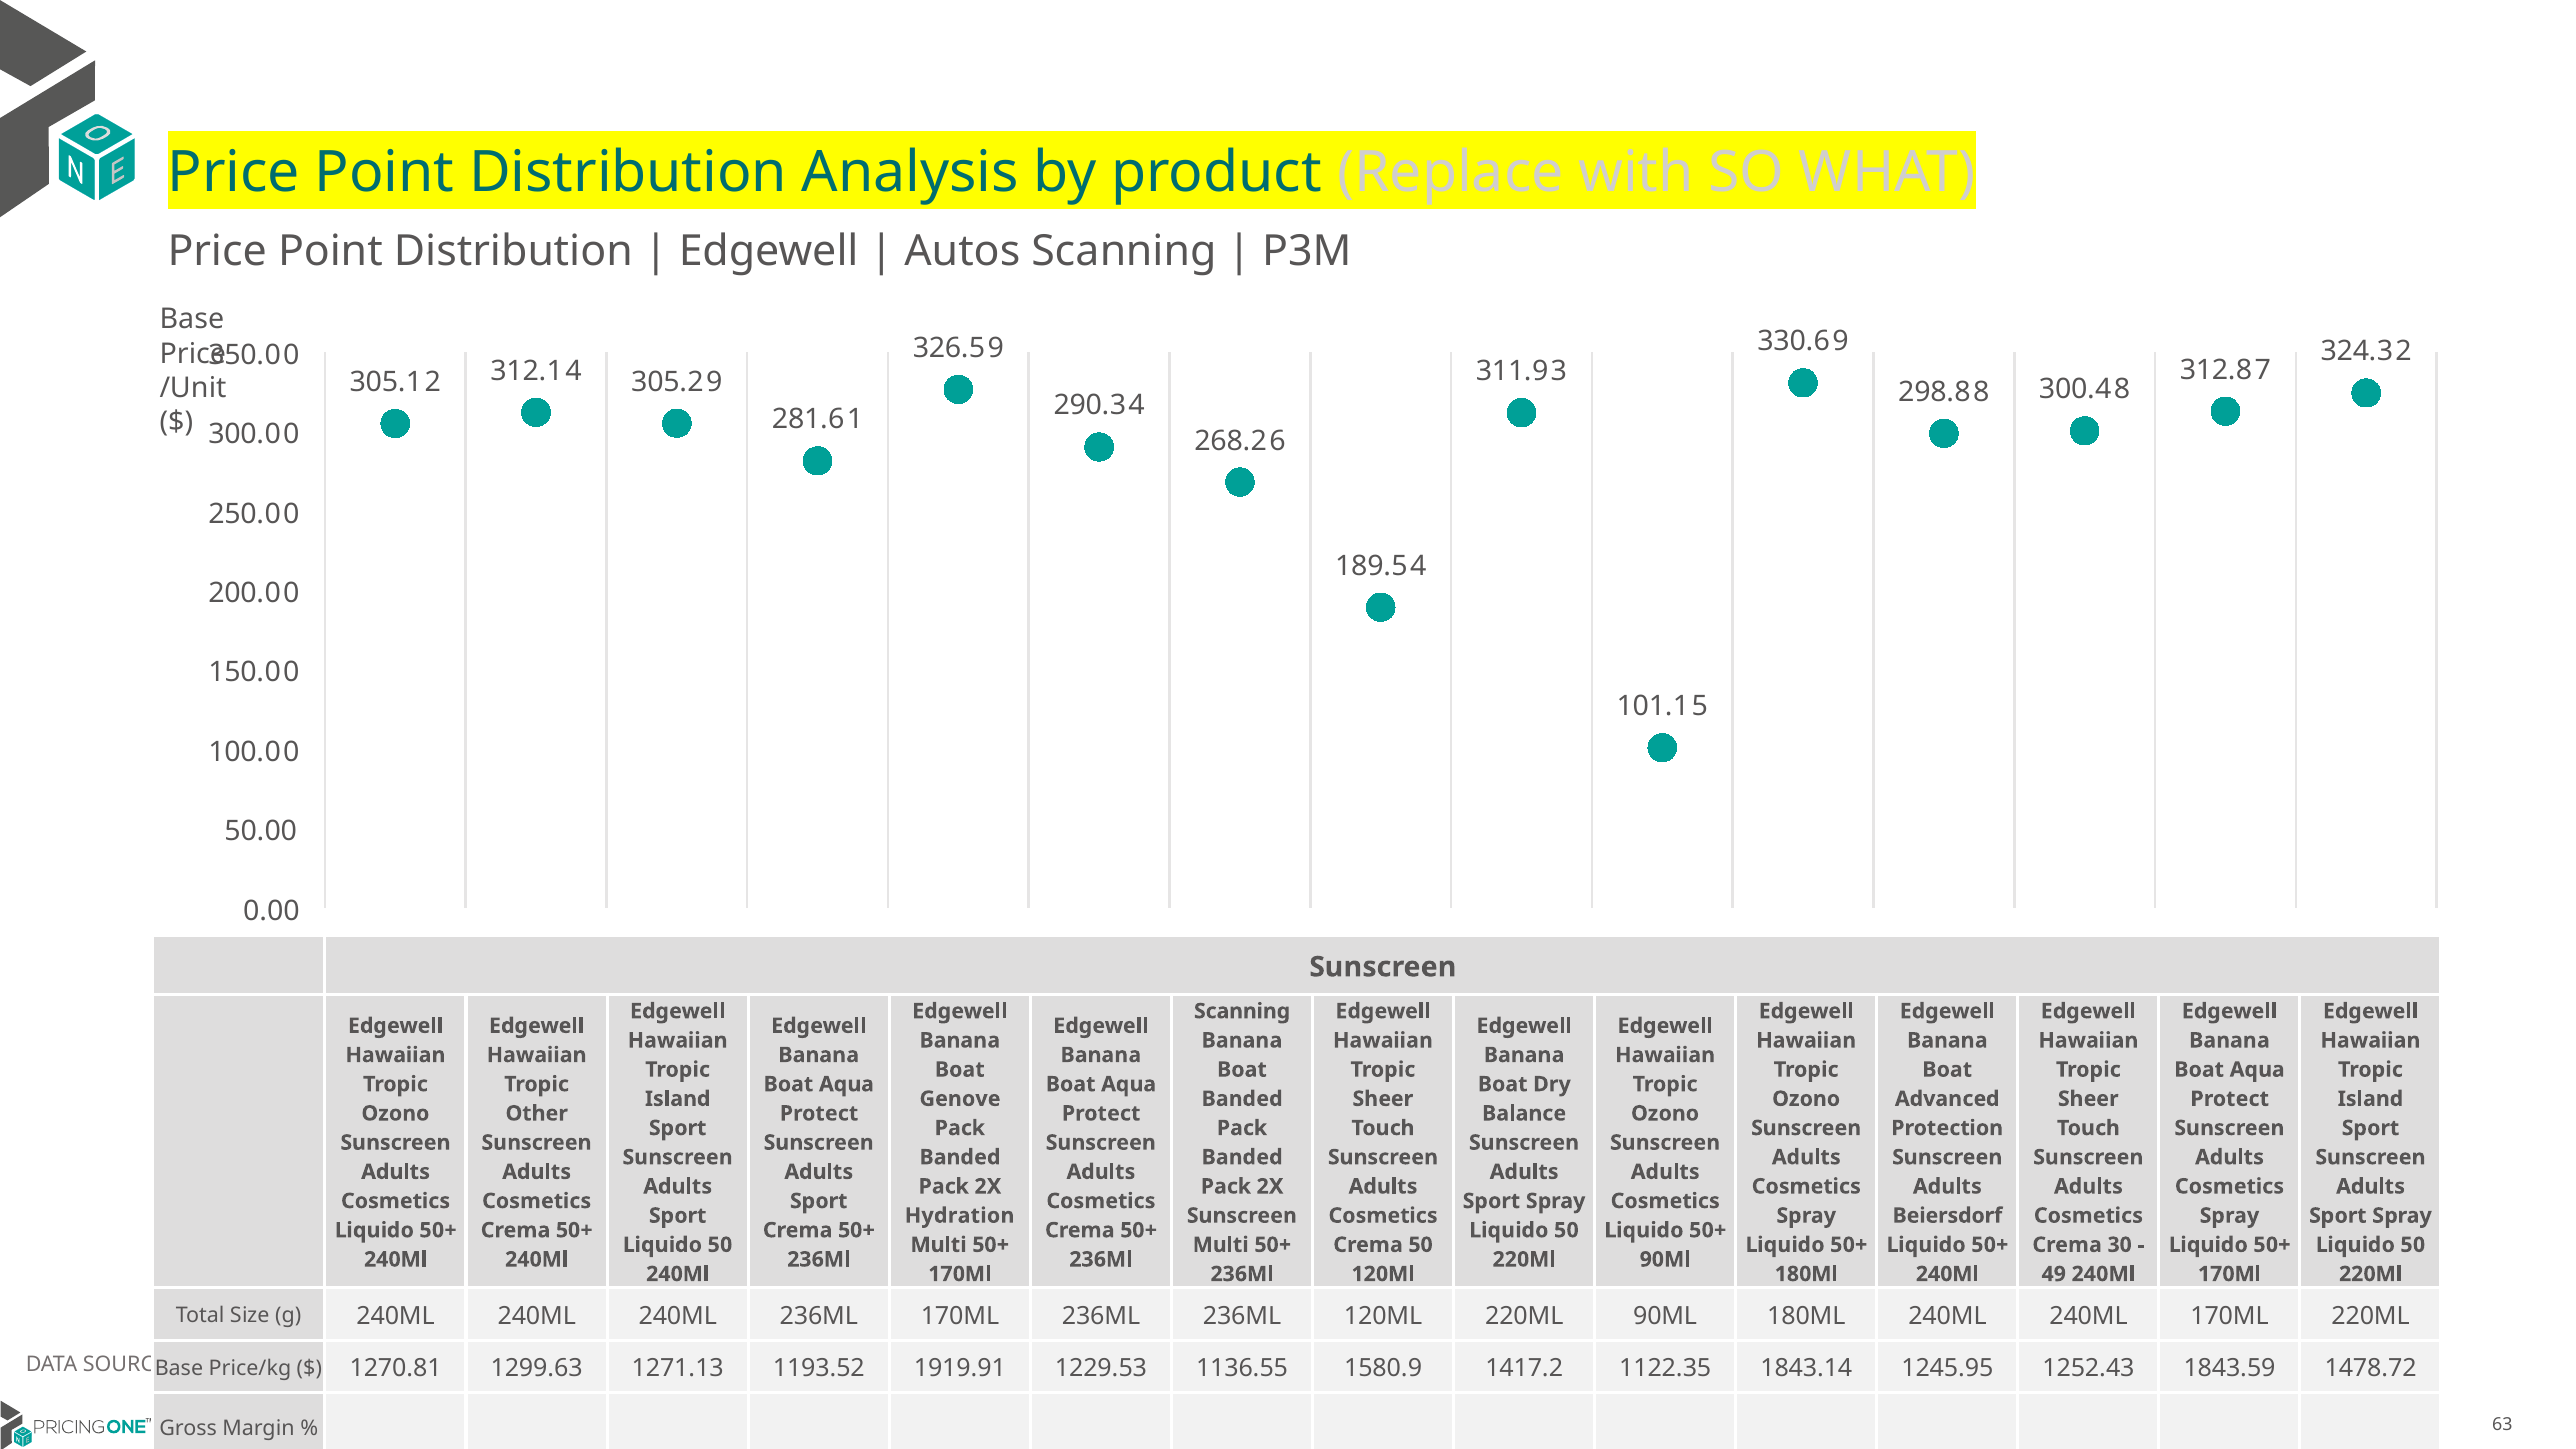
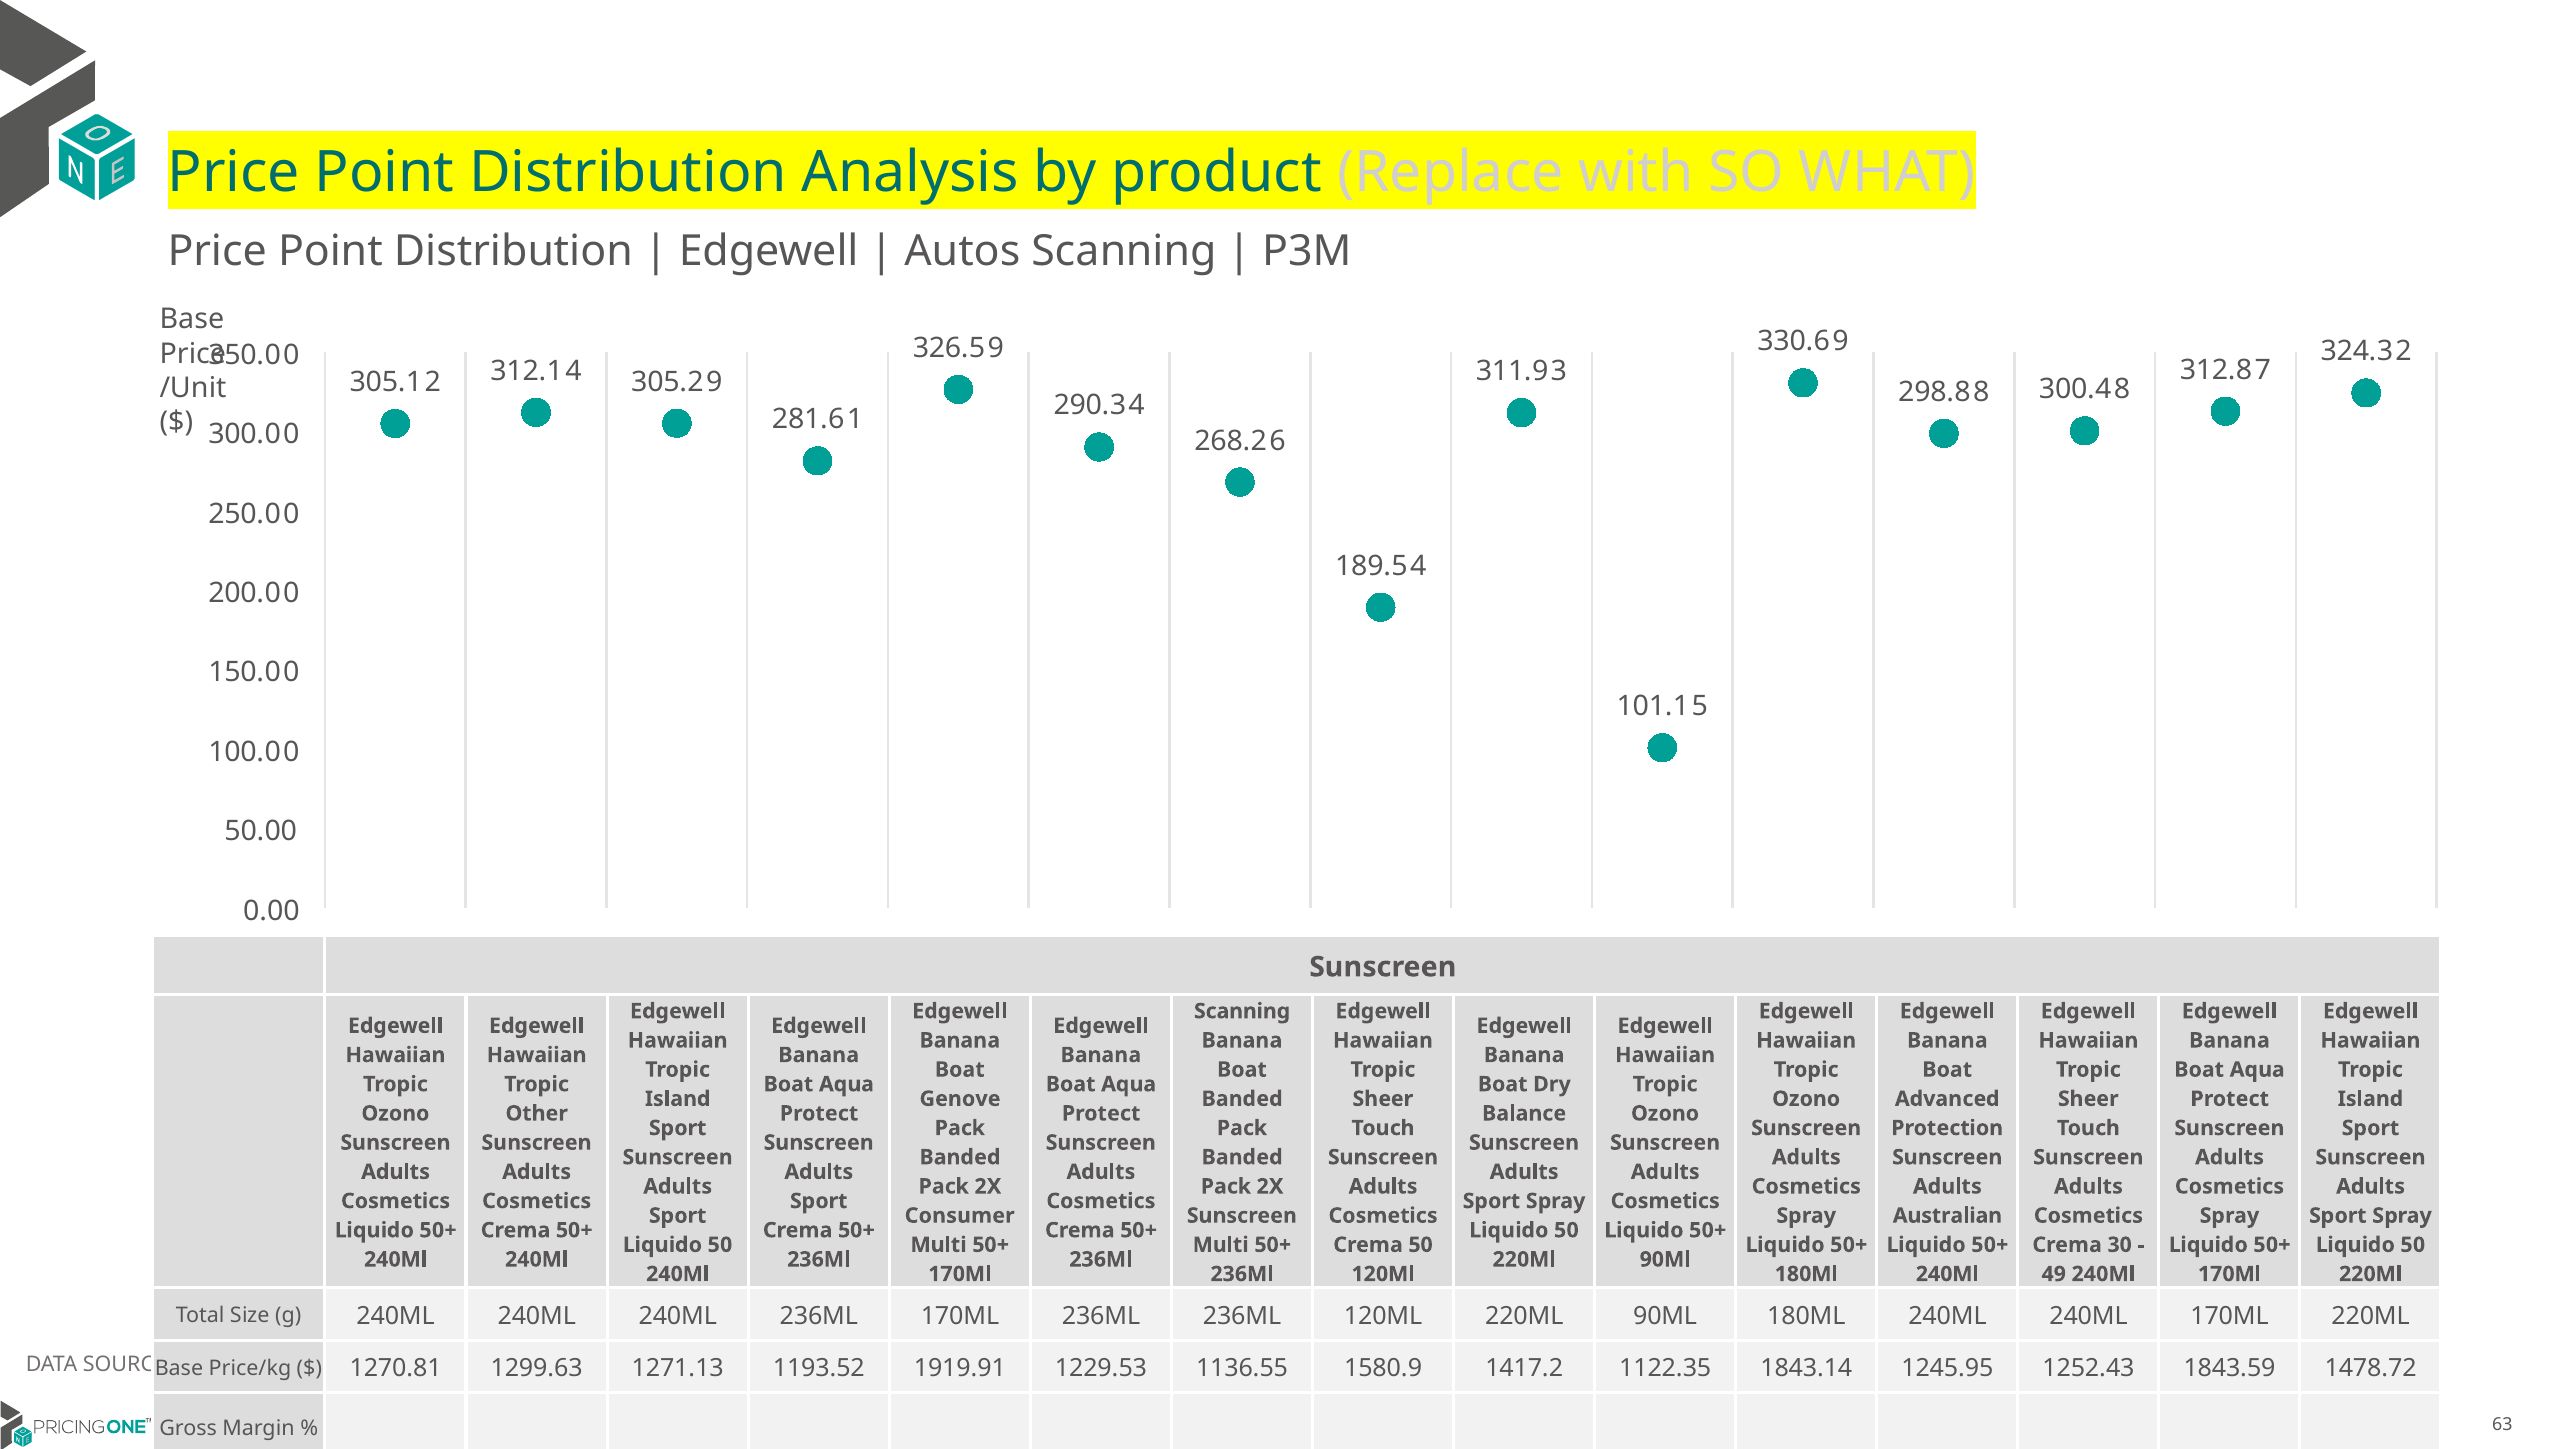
Hydration: Hydration -> Consumer
Beiersdorf: Beiersdorf -> Australian
